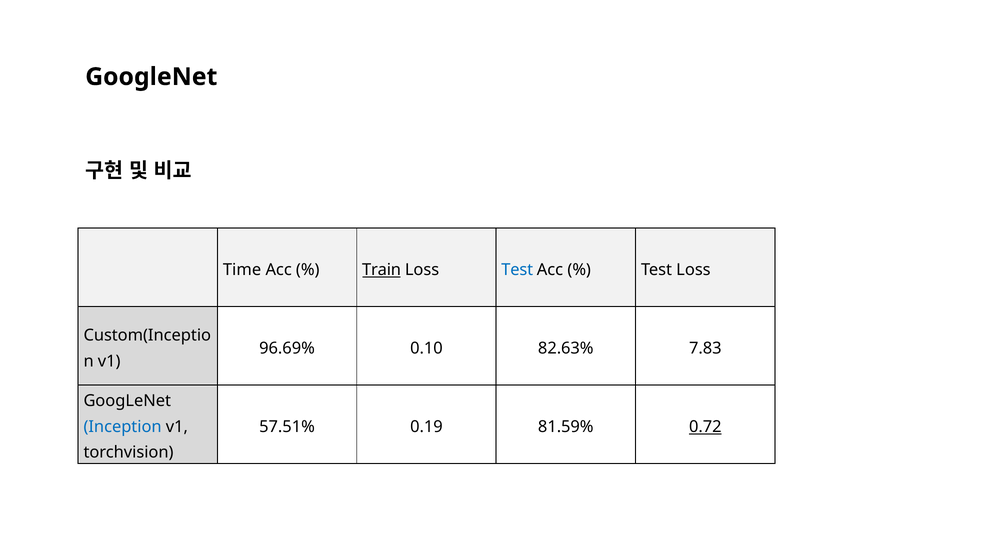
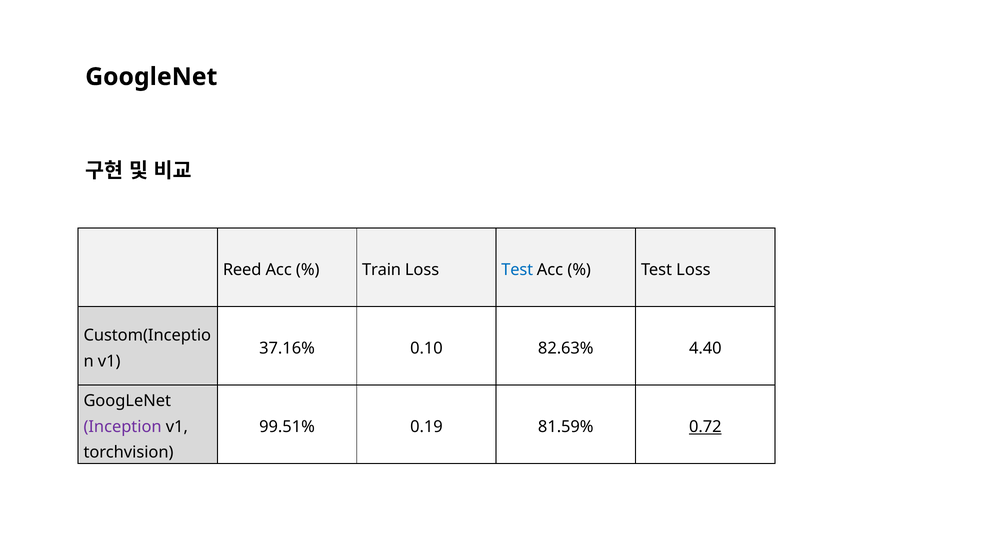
Time: Time -> Reed
Train underline: present -> none
96.69%: 96.69% -> 37.16%
7.83: 7.83 -> 4.40
Inception colour: blue -> purple
57.51%: 57.51% -> 99.51%
